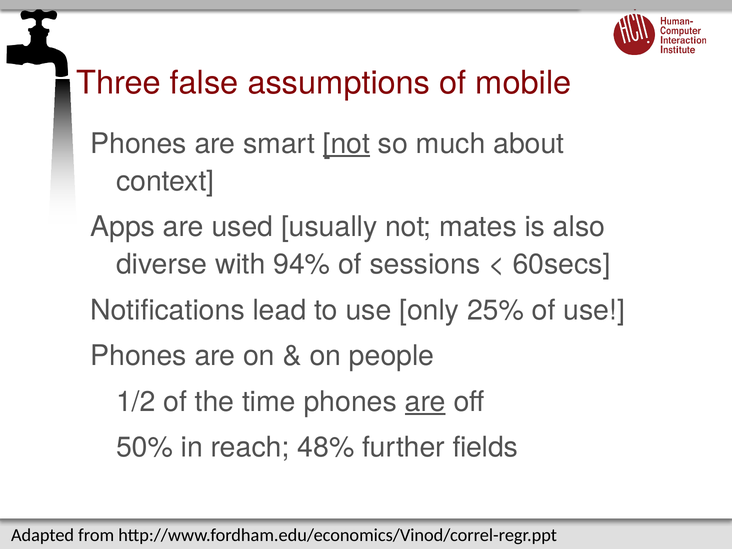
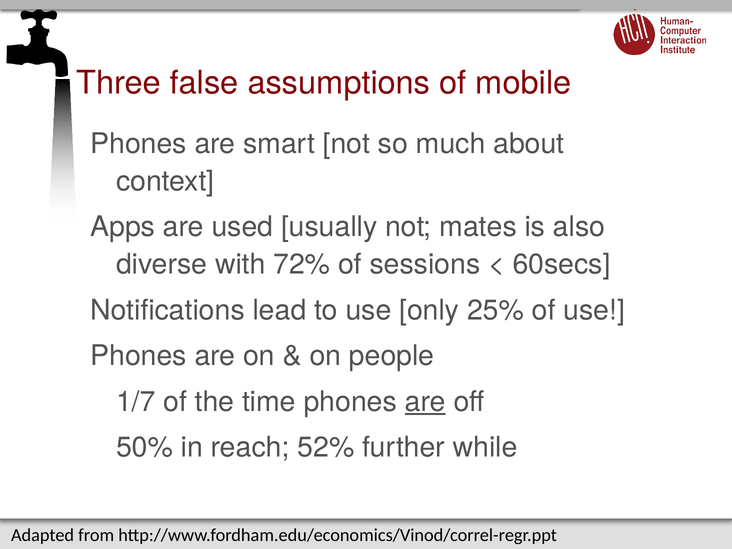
not at (347, 144) underline: present -> none
94%: 94% -> 72%
1/2: 1/2 -> 1/7
48%: 48% -> 52%
fields: fields -> while
